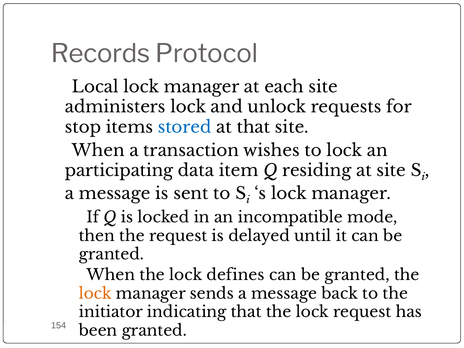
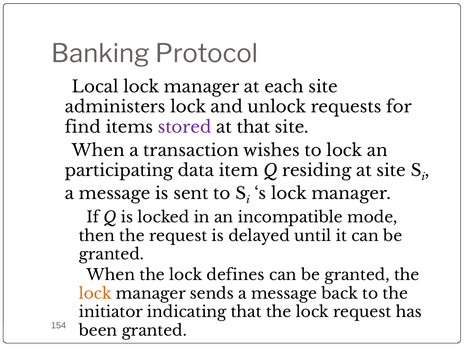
Records: Records -> Banking
stop: stop -> find
stored colour: blue -> purple
